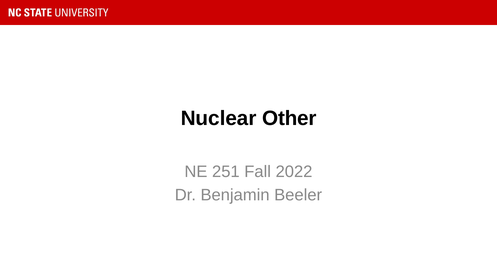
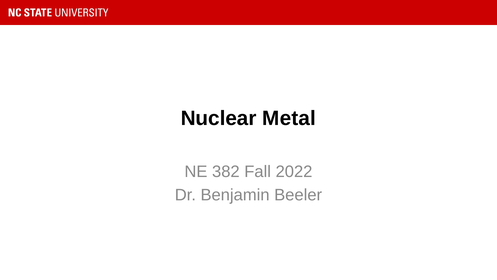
Other: Other -> Metal
251: 251 -> 382
